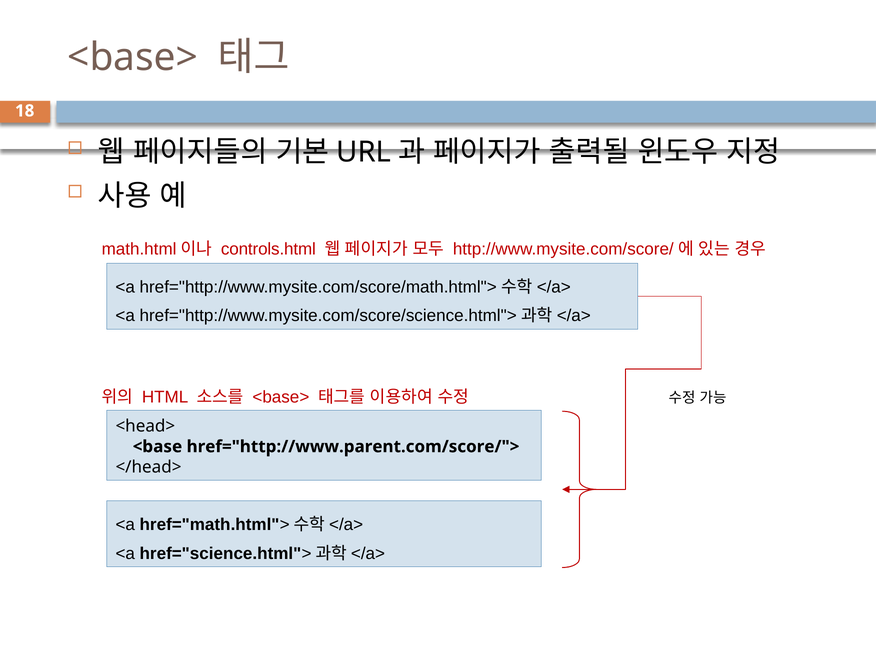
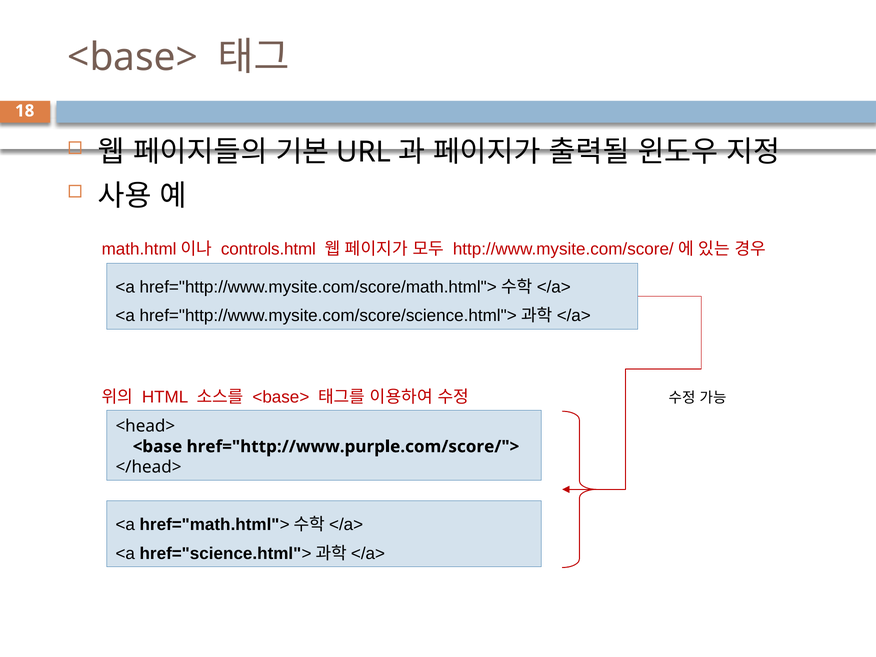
href="http://www.parent.com/score/">: href="http://www.parent.com/score/"> -> href="http://www.purple.com/score/">
